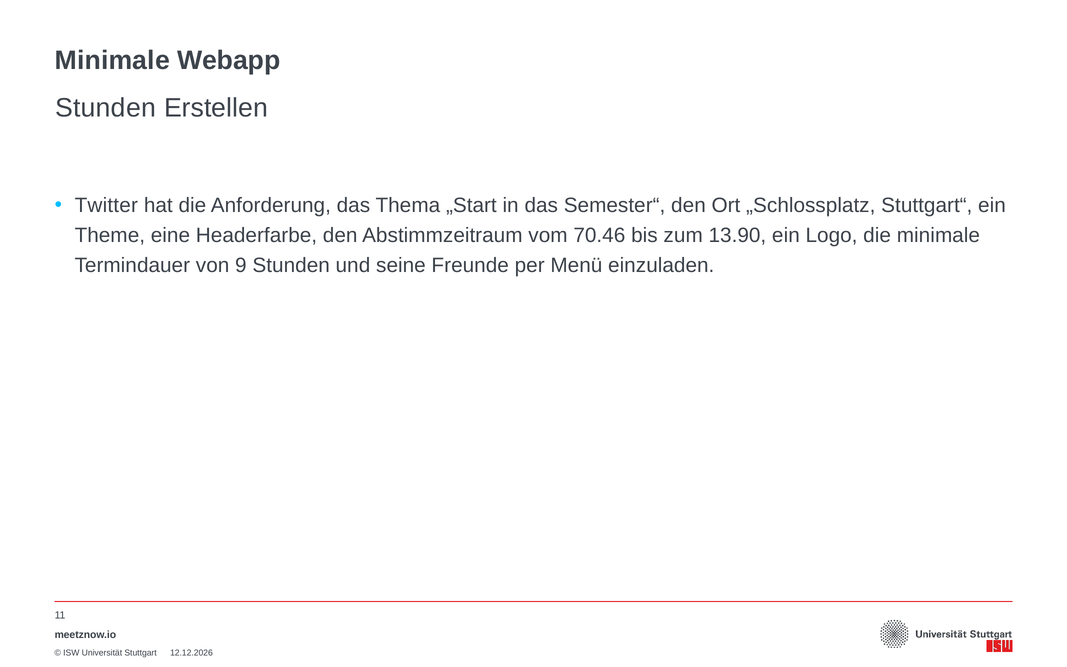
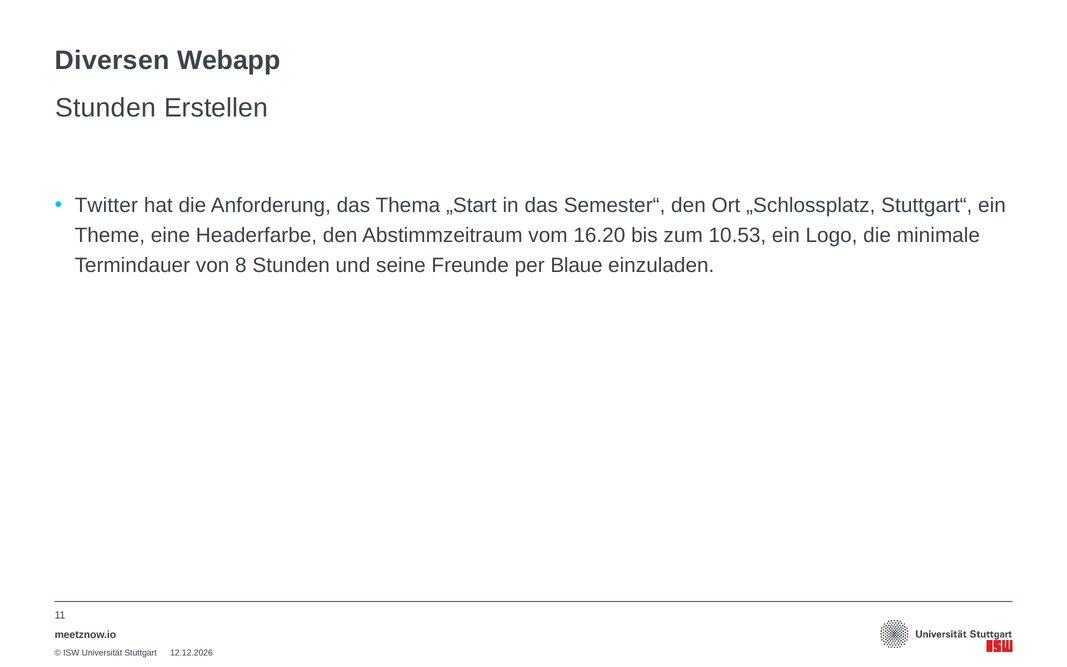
Minimale at (112, 60): Minimale -> Diversen
70.46: 70.46 -> 16.20
13.90: 13.90 -> 10.53
9: 9 -> 8
Menü: Menü -> Blaue
